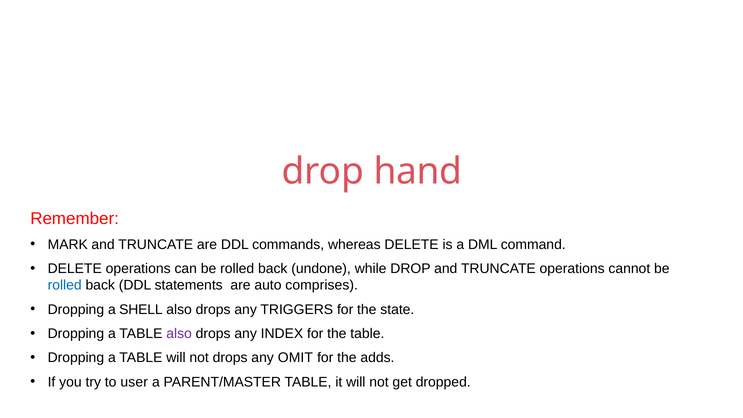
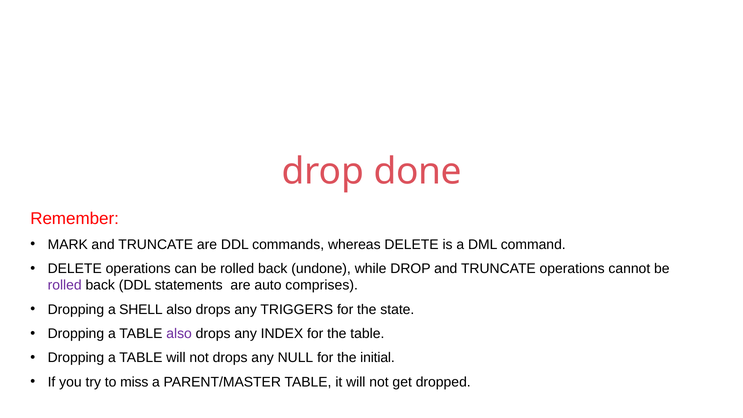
hand: hand -> done
rolled at (65, 285) colour: blue -> purple
OMIT: OMIT -> NULL
adds: adds -> initial
user: user -> miss
